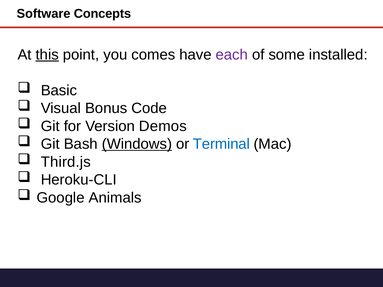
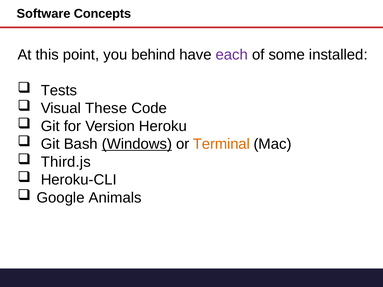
this underline: present -> none
comes: comes -> behind
Basic: Basic -> Tests
Bonus: Bonus -> These
Demos: Demos -> Heroku
Terminal colour: blue -> orange
